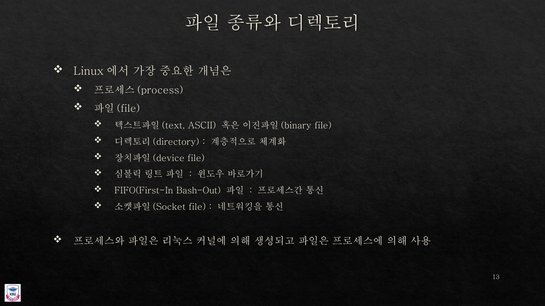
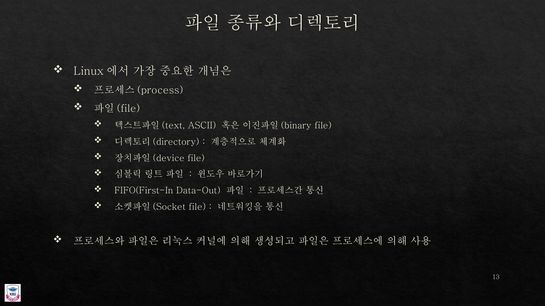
Bash-Out: Bash-Out -> Data-Out
